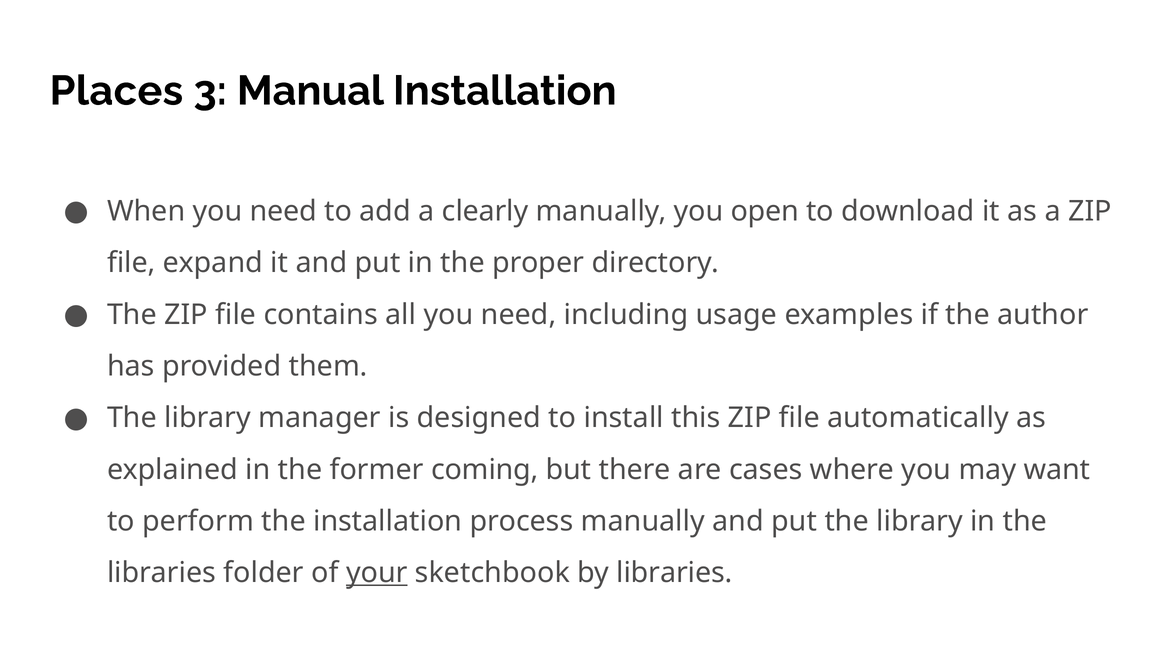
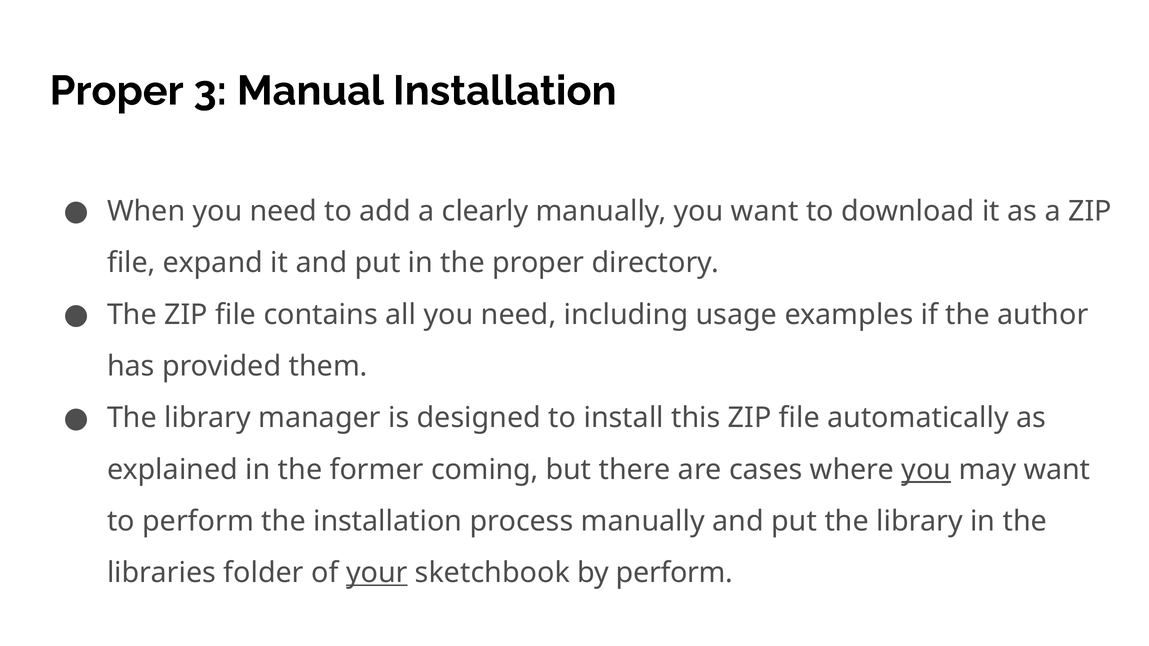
Places at (116, 91): Places -> Proper
you open: open -> want
you at (926, 470) underline: none -> present
by libraries: libraries -> perform
